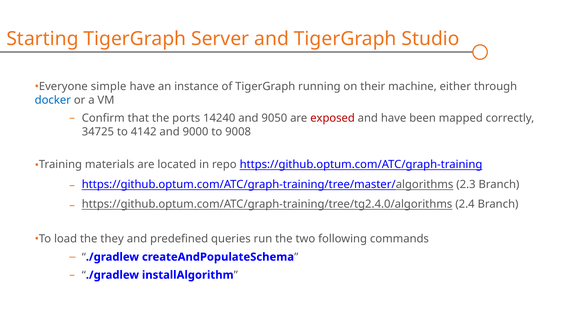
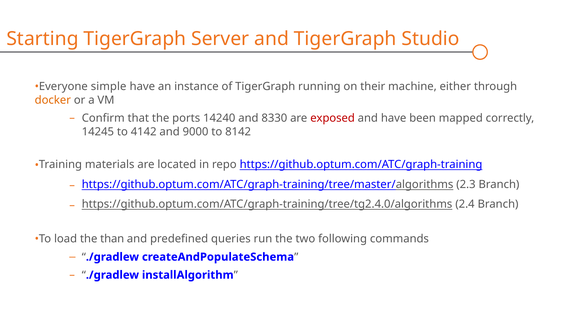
docker colour: blue -> orange
9050: 9050 -> 8330
34725: 34725 -> 14245
9008: 9008 -> 8142
they: they -> than
